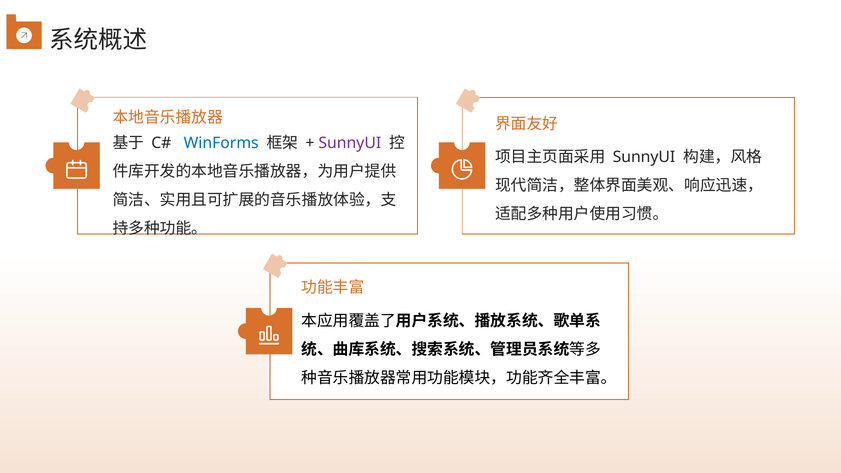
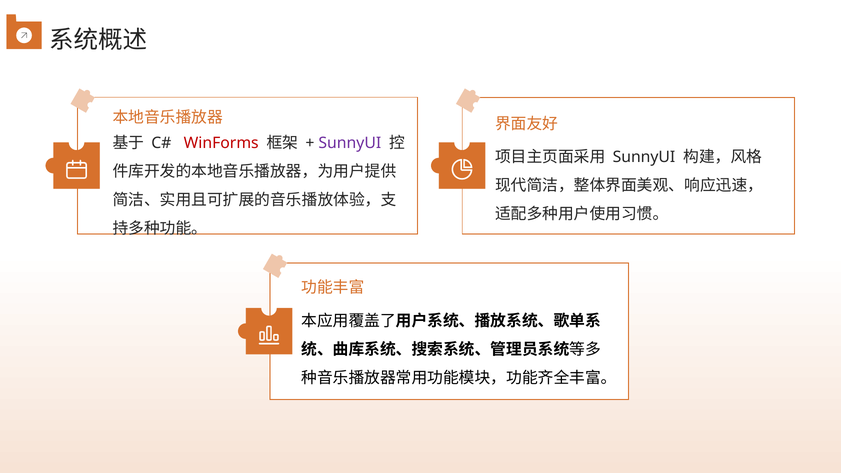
WinForms colour: blue -> red
